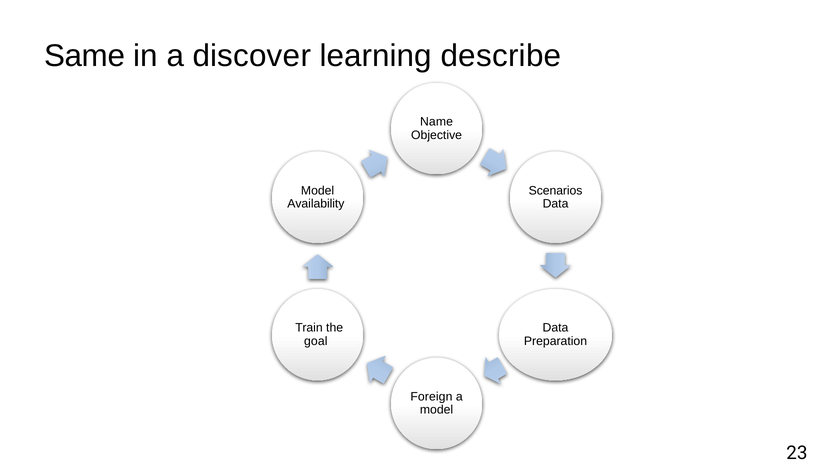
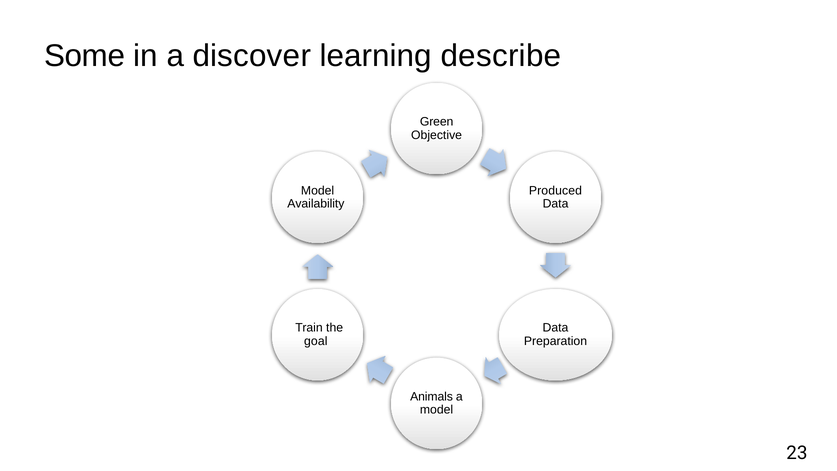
Same: Same -> Some
Name: Name -> Green
Scenarios: Scenarios -> Produced
Foreign: Foreign -> Animals
